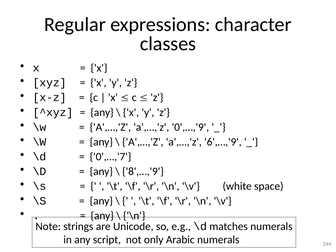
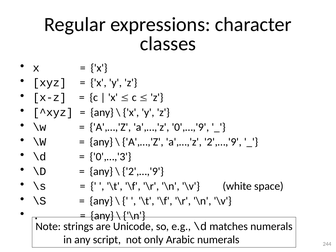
a',…,'z 6',…,'9: 6',…,'9 -> 2',…,'9
0',…,'7: 0',…,'7 -> 0',…,'3
8',…,'9 at (143, 171): 8',…,'9 -> 2',…,'9
